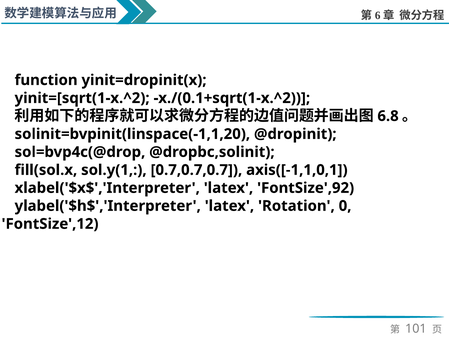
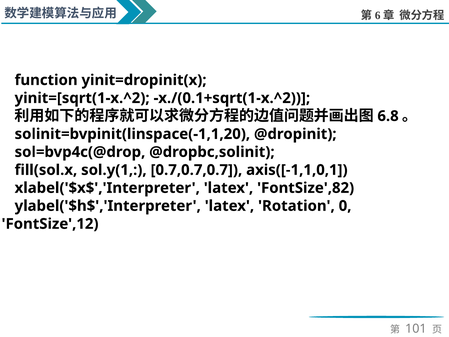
FontSize',92: FontSize',92 -> FontSize',82
